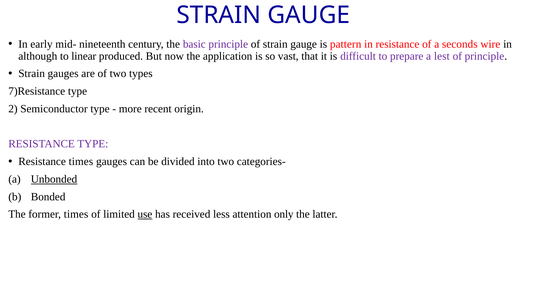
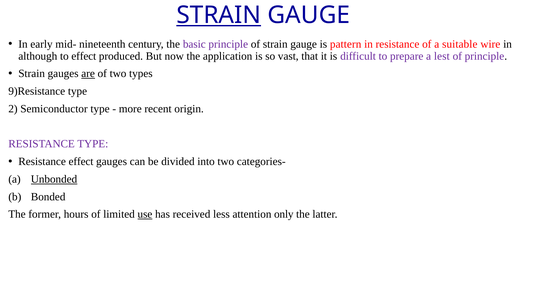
STRAIN at (219, 15) underline: none -> present
seconds: seconds -> suitable
to linear: linear -> effect
are underline: none -> present
7)Resistance: 7)Resistance -> 9)Resistance
Resistance times: times -> effect
former times: times -> hours
